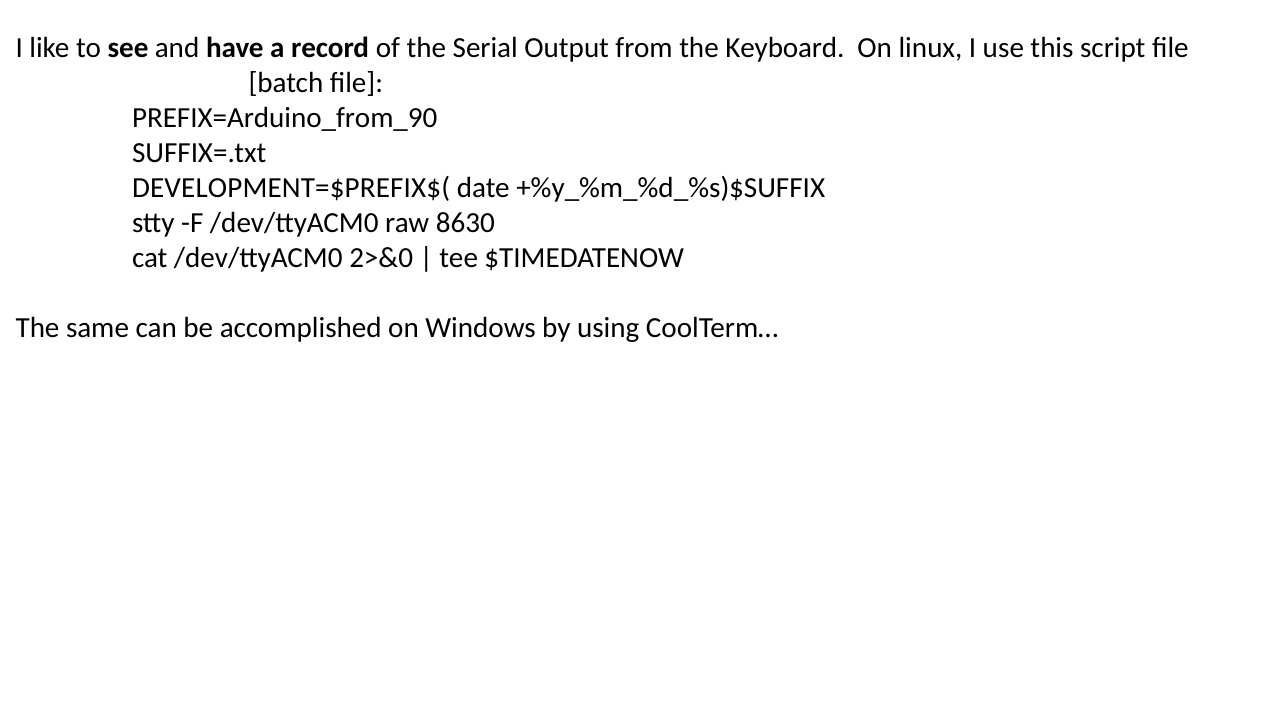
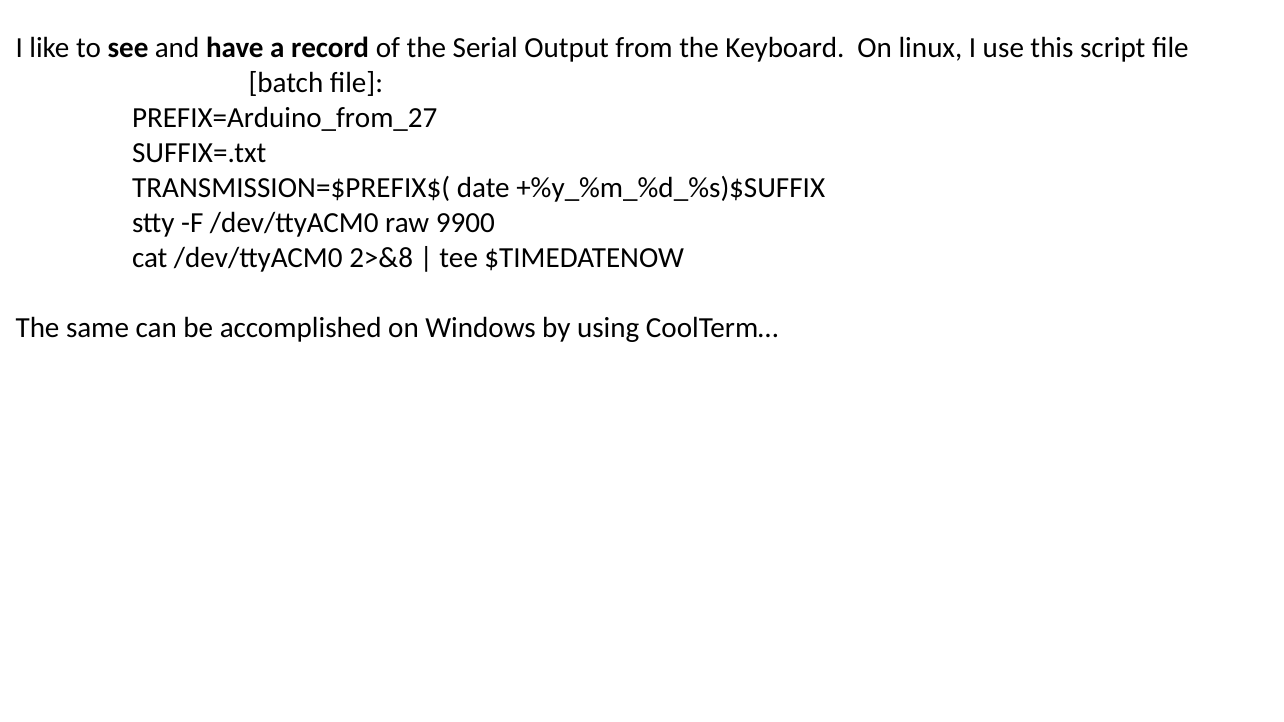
PREFIX=Arduino_from_90: PREFIX=Arduino_from_90 -> PREFIX=Arduino_from_27
DEVELOPMENT=$PREFIX$(: DEVELOPMENT=$PREFIX$( -> TRANSMISSION=$PREFIX$(
8630: 8630 -> 9900
2>&0: 2>&0 -> 2>&8
